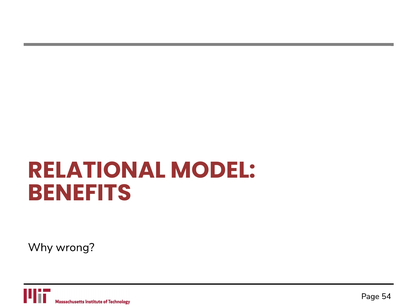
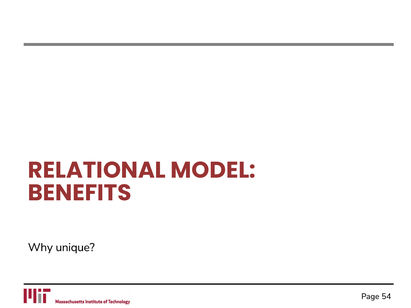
wrong: wrong -> unique
